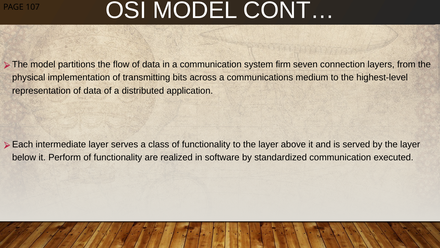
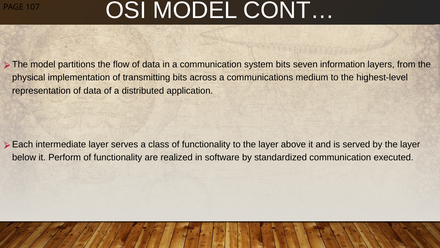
system firm: firm -> bits
connection: connection -> information
